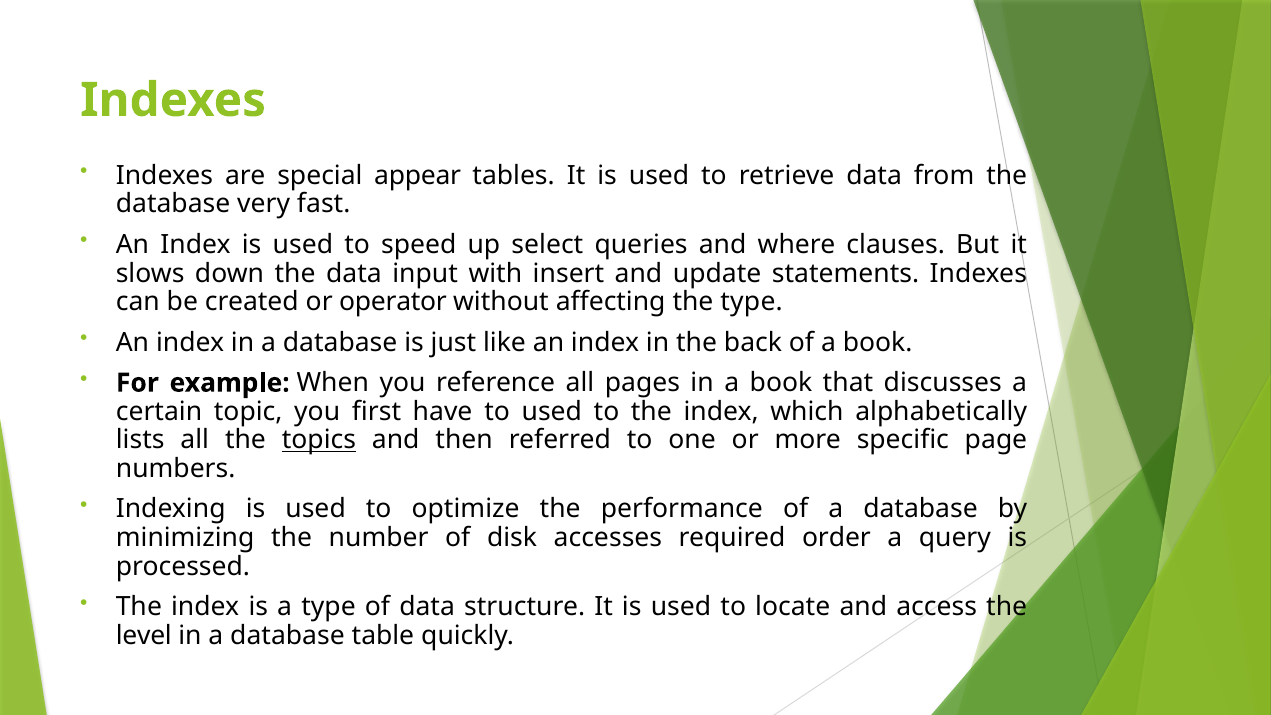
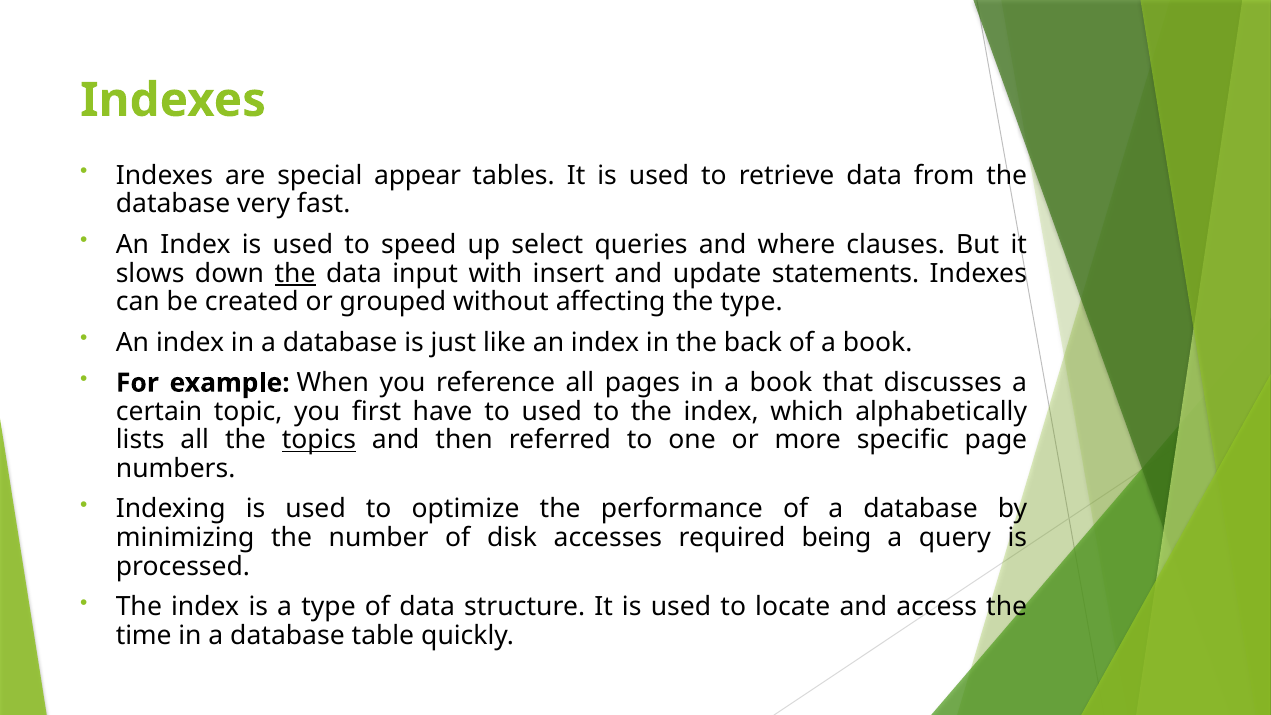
the at (295, 273) underline: none -> present
operator: operator -> grouped
order: order -> being
level: level -> time
